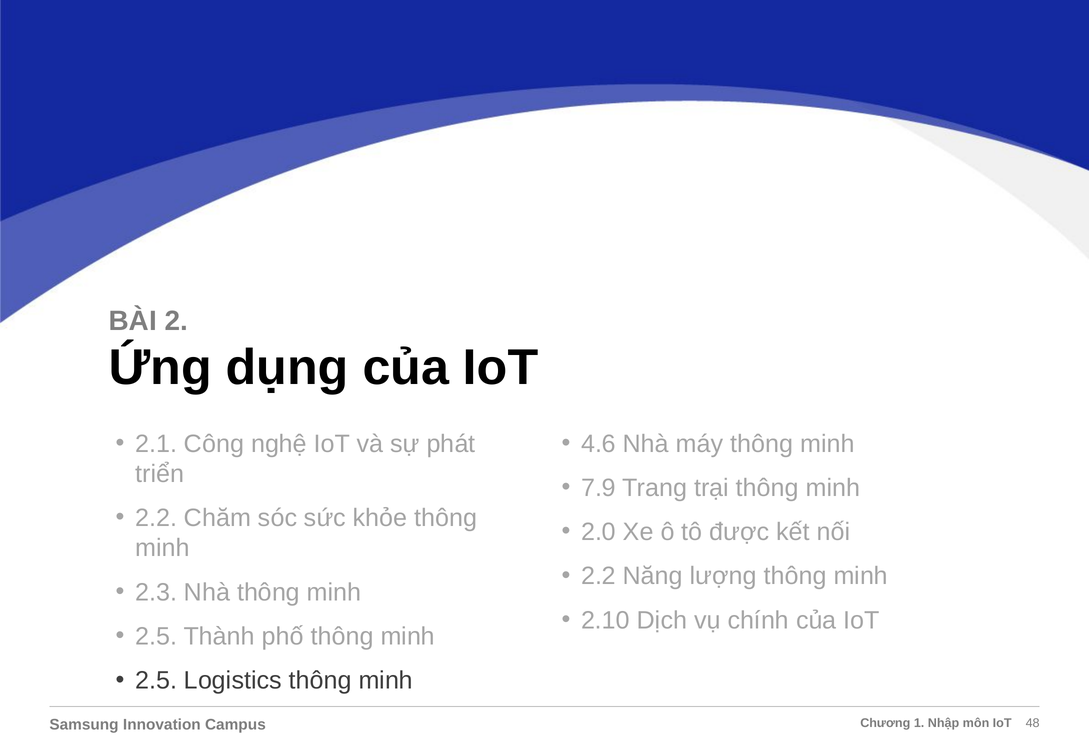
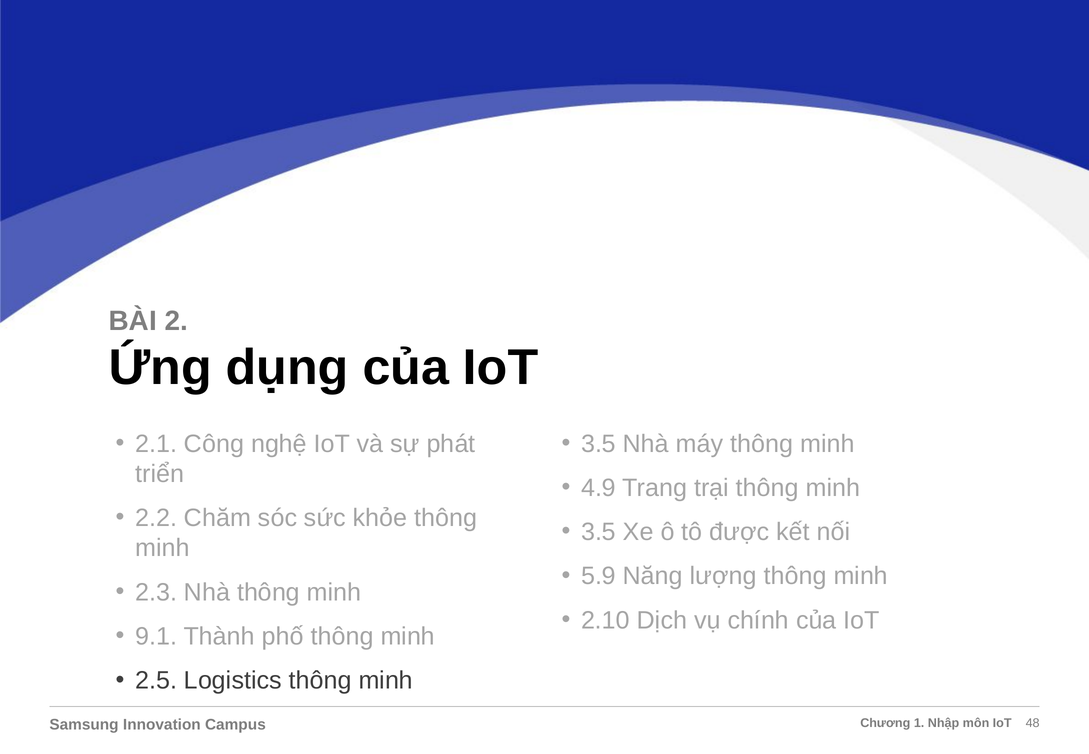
4.6 at (598, 444): 4.6 -> 3.5
7.9: 7.9 -> 4.9
2.0 at (598, 532): 2.0 -> 3.5
2.2 at (598, 576): 2.2 -> 5.9
2.5 at (156, 637): 2.5 -> 9.1
